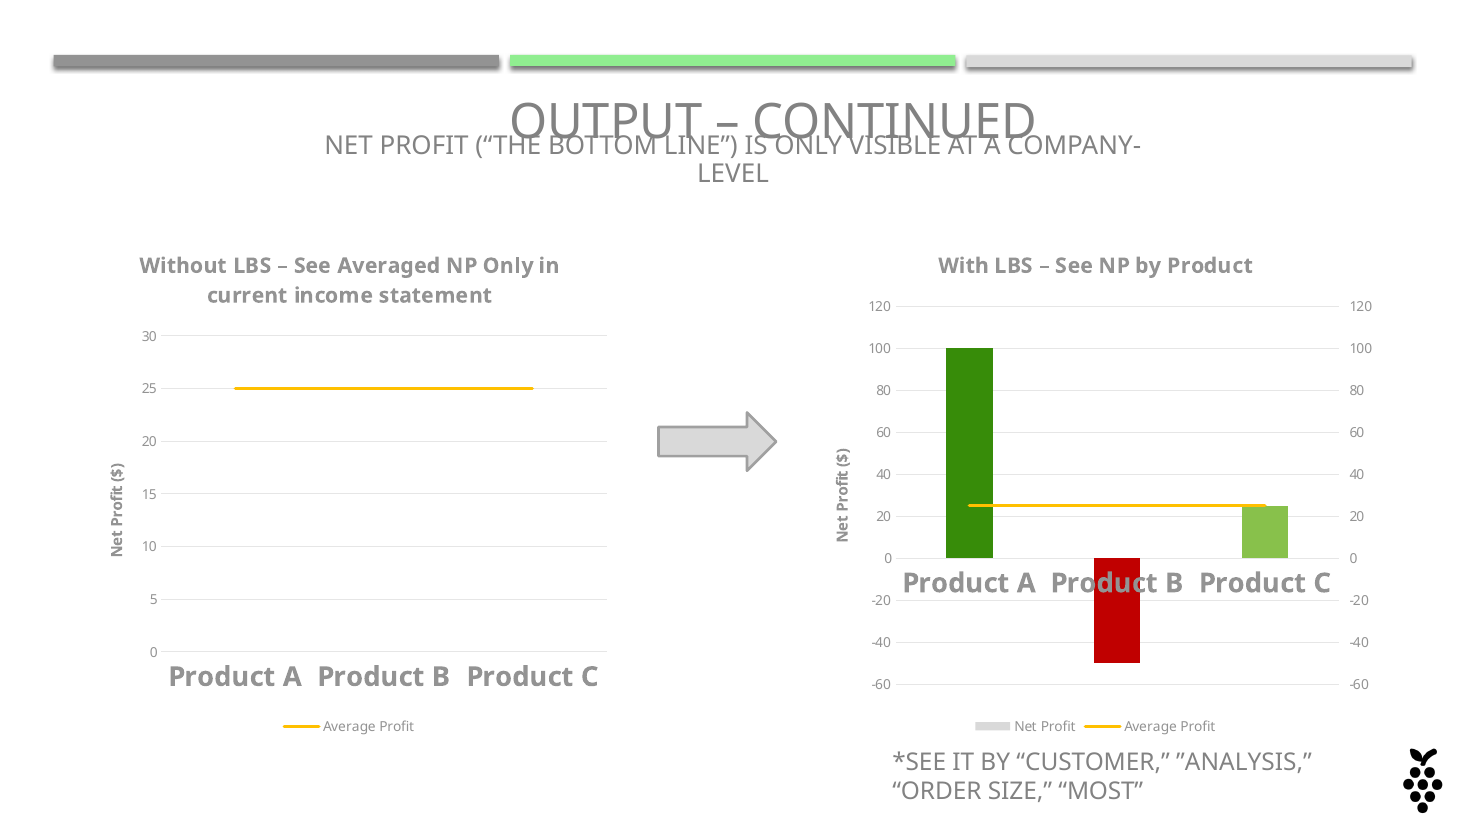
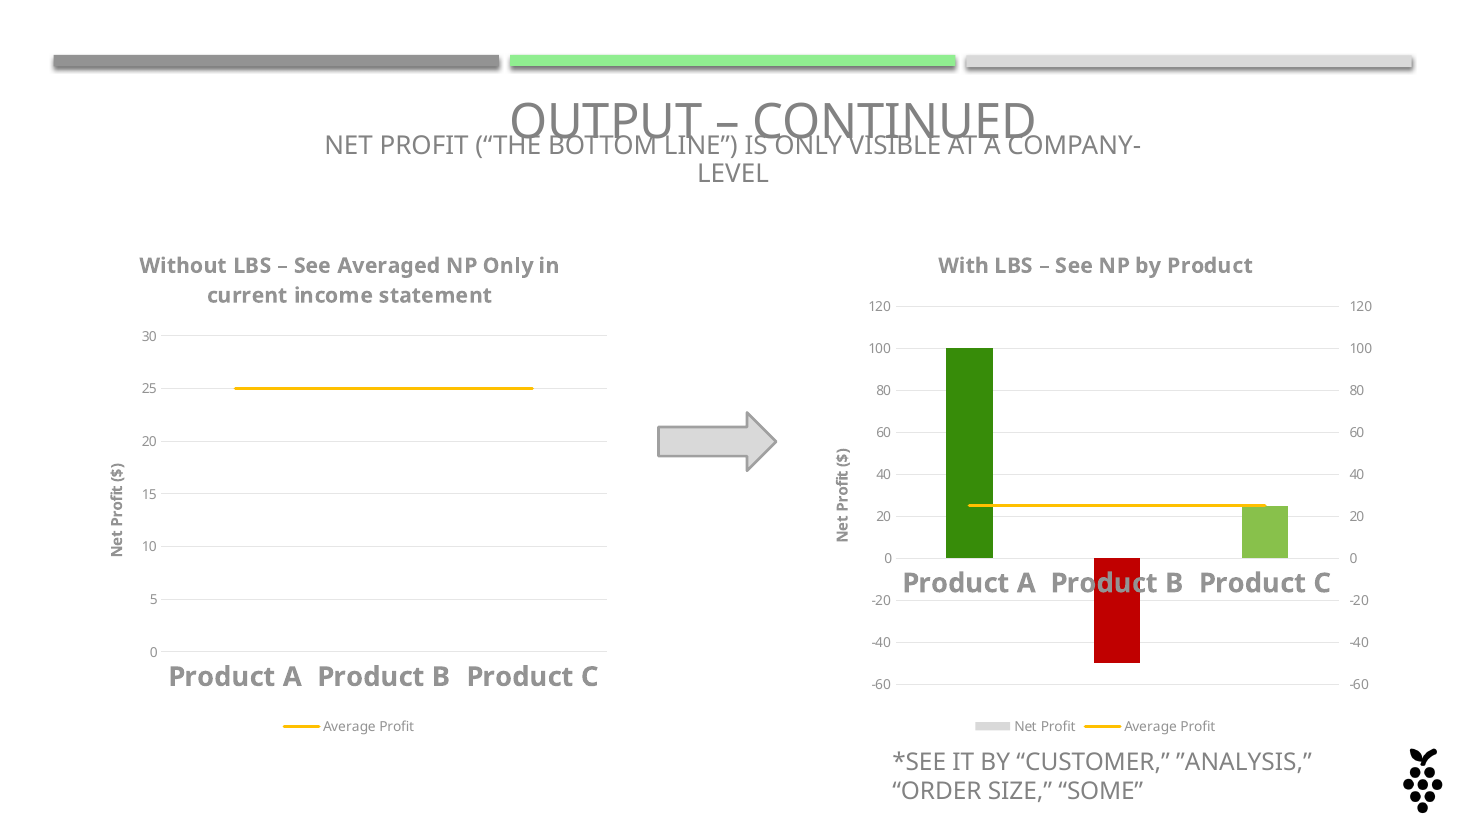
MOST: MOST -> SOME
